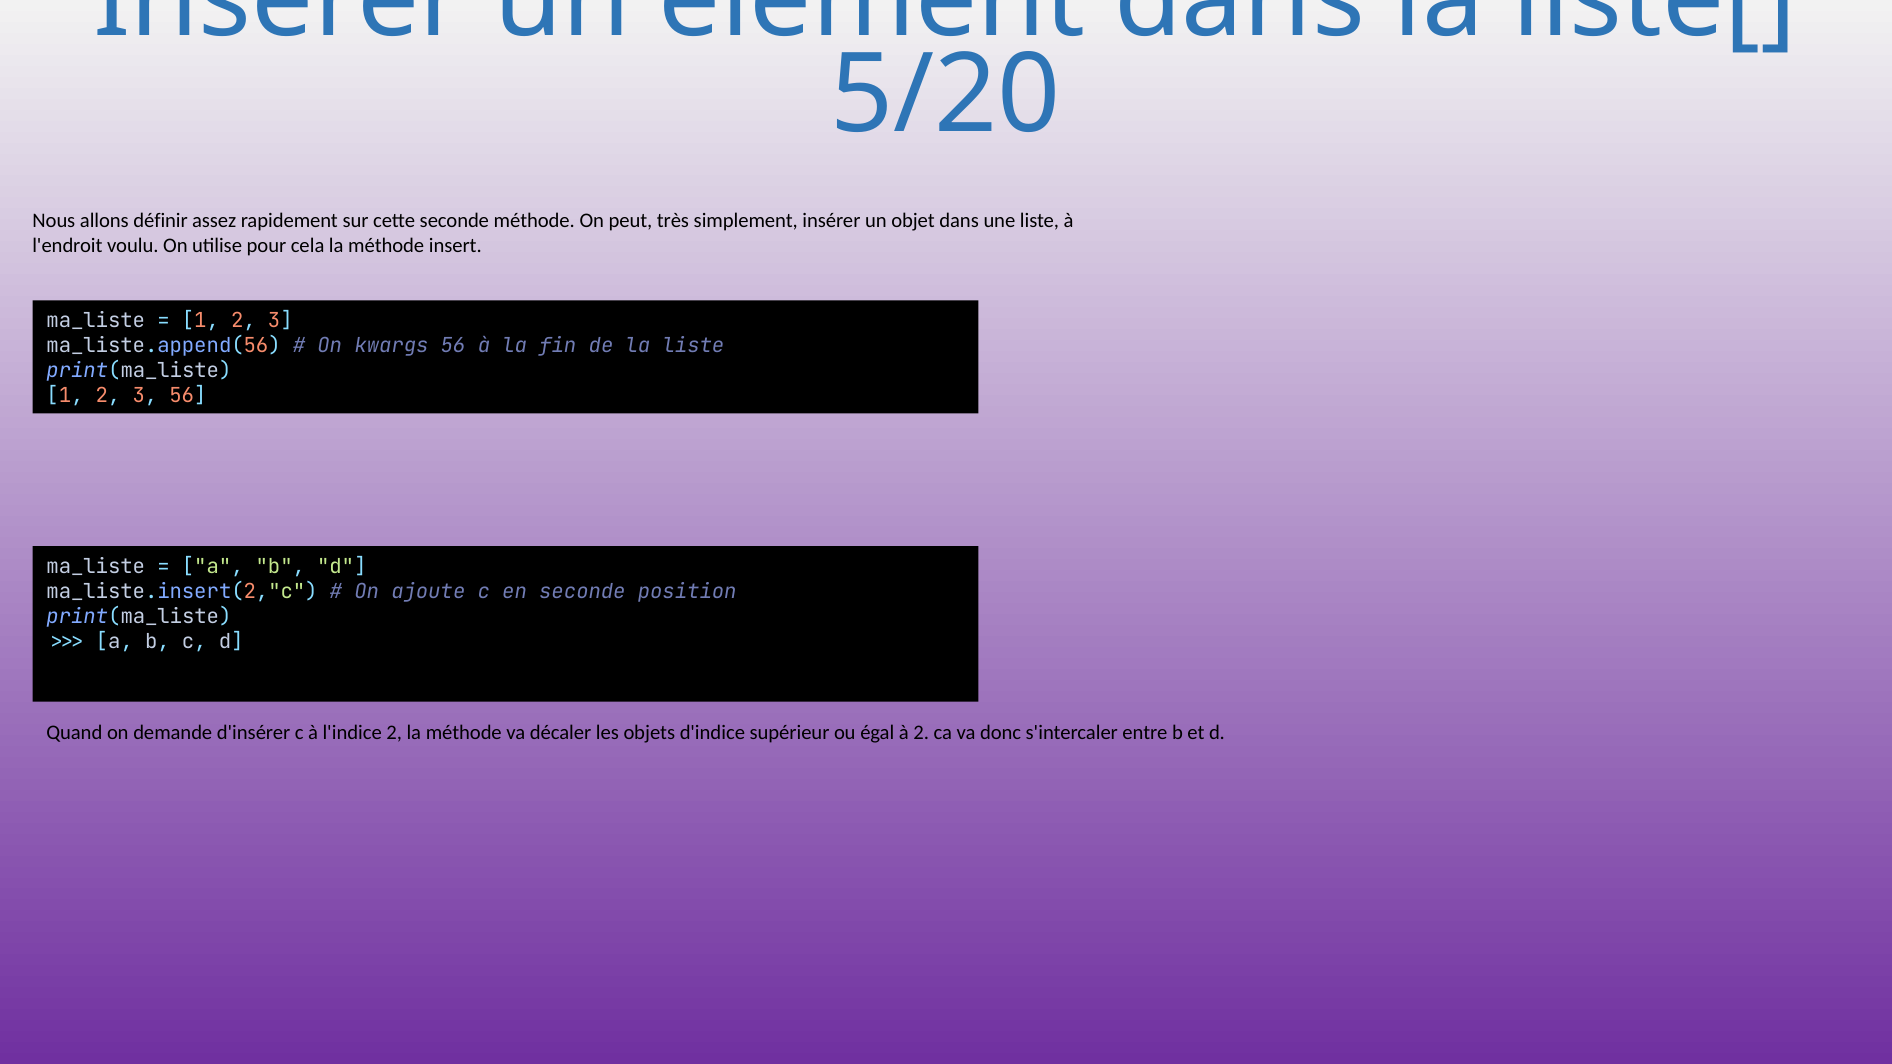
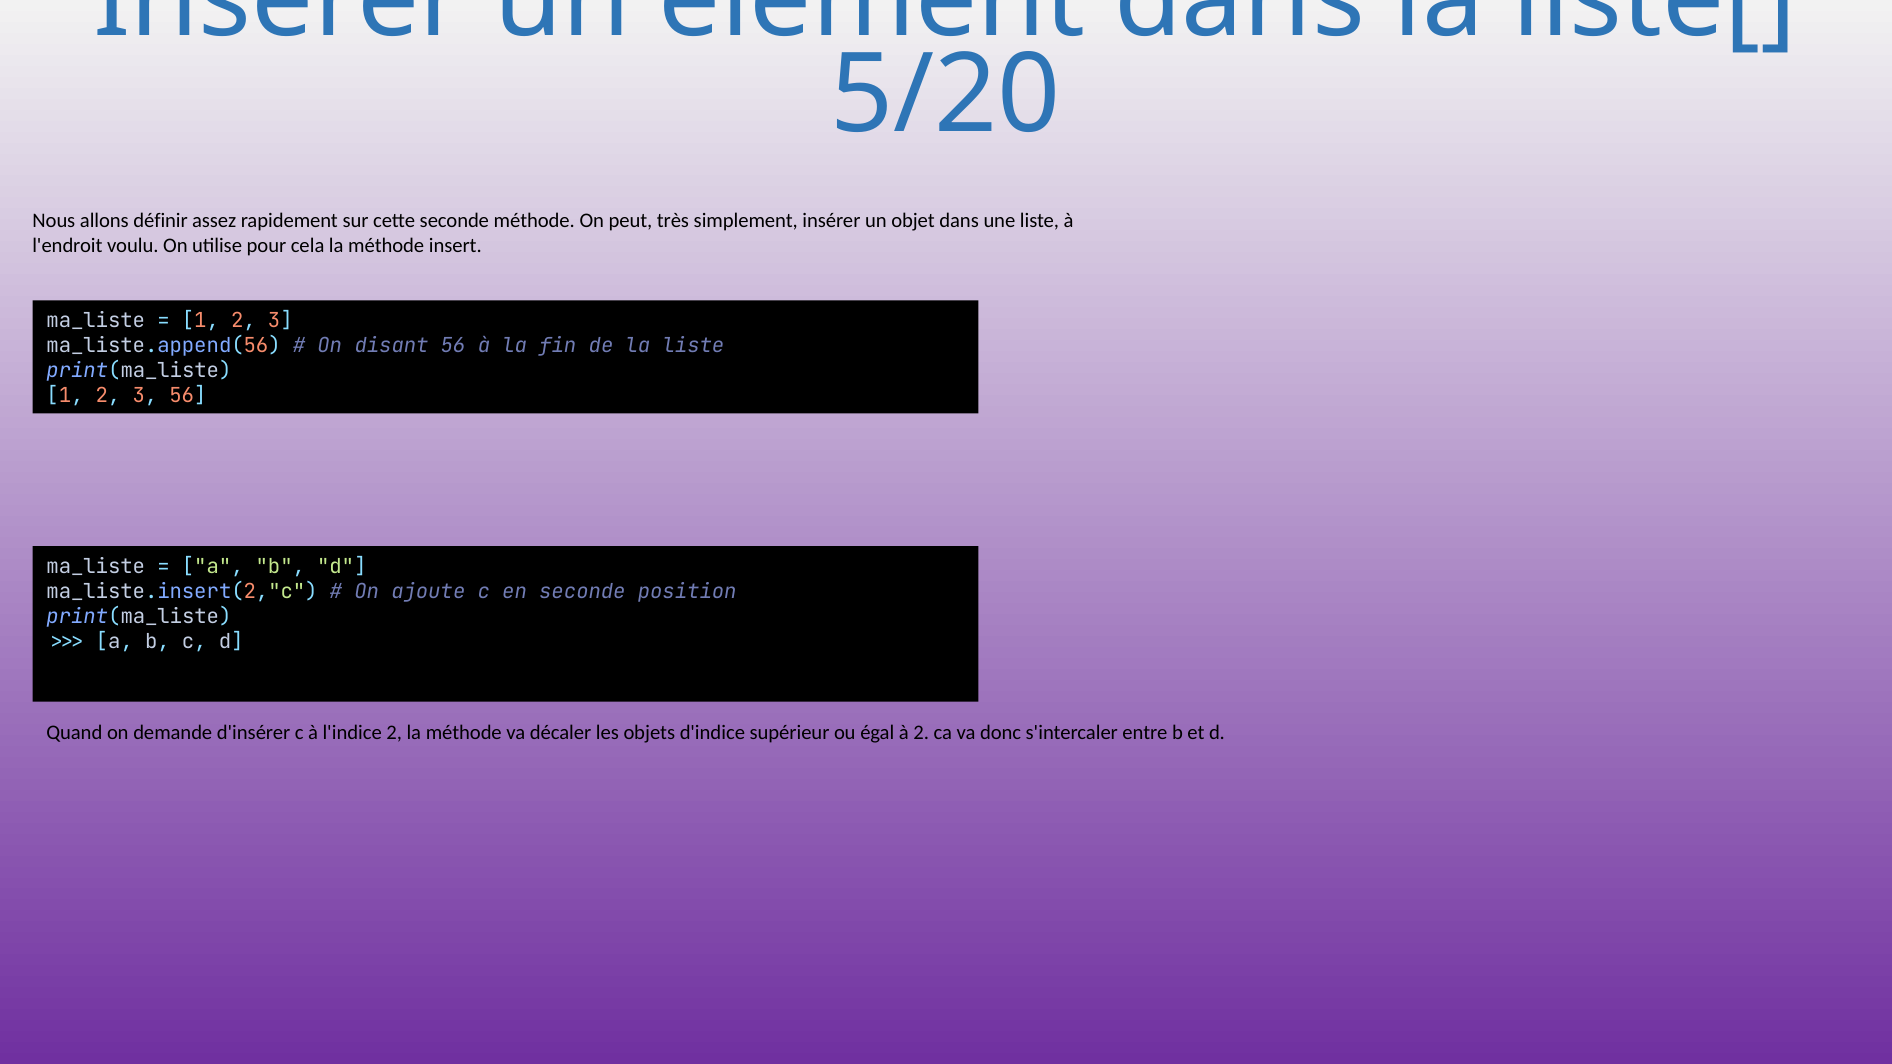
kwargs: kwargs -> disant
